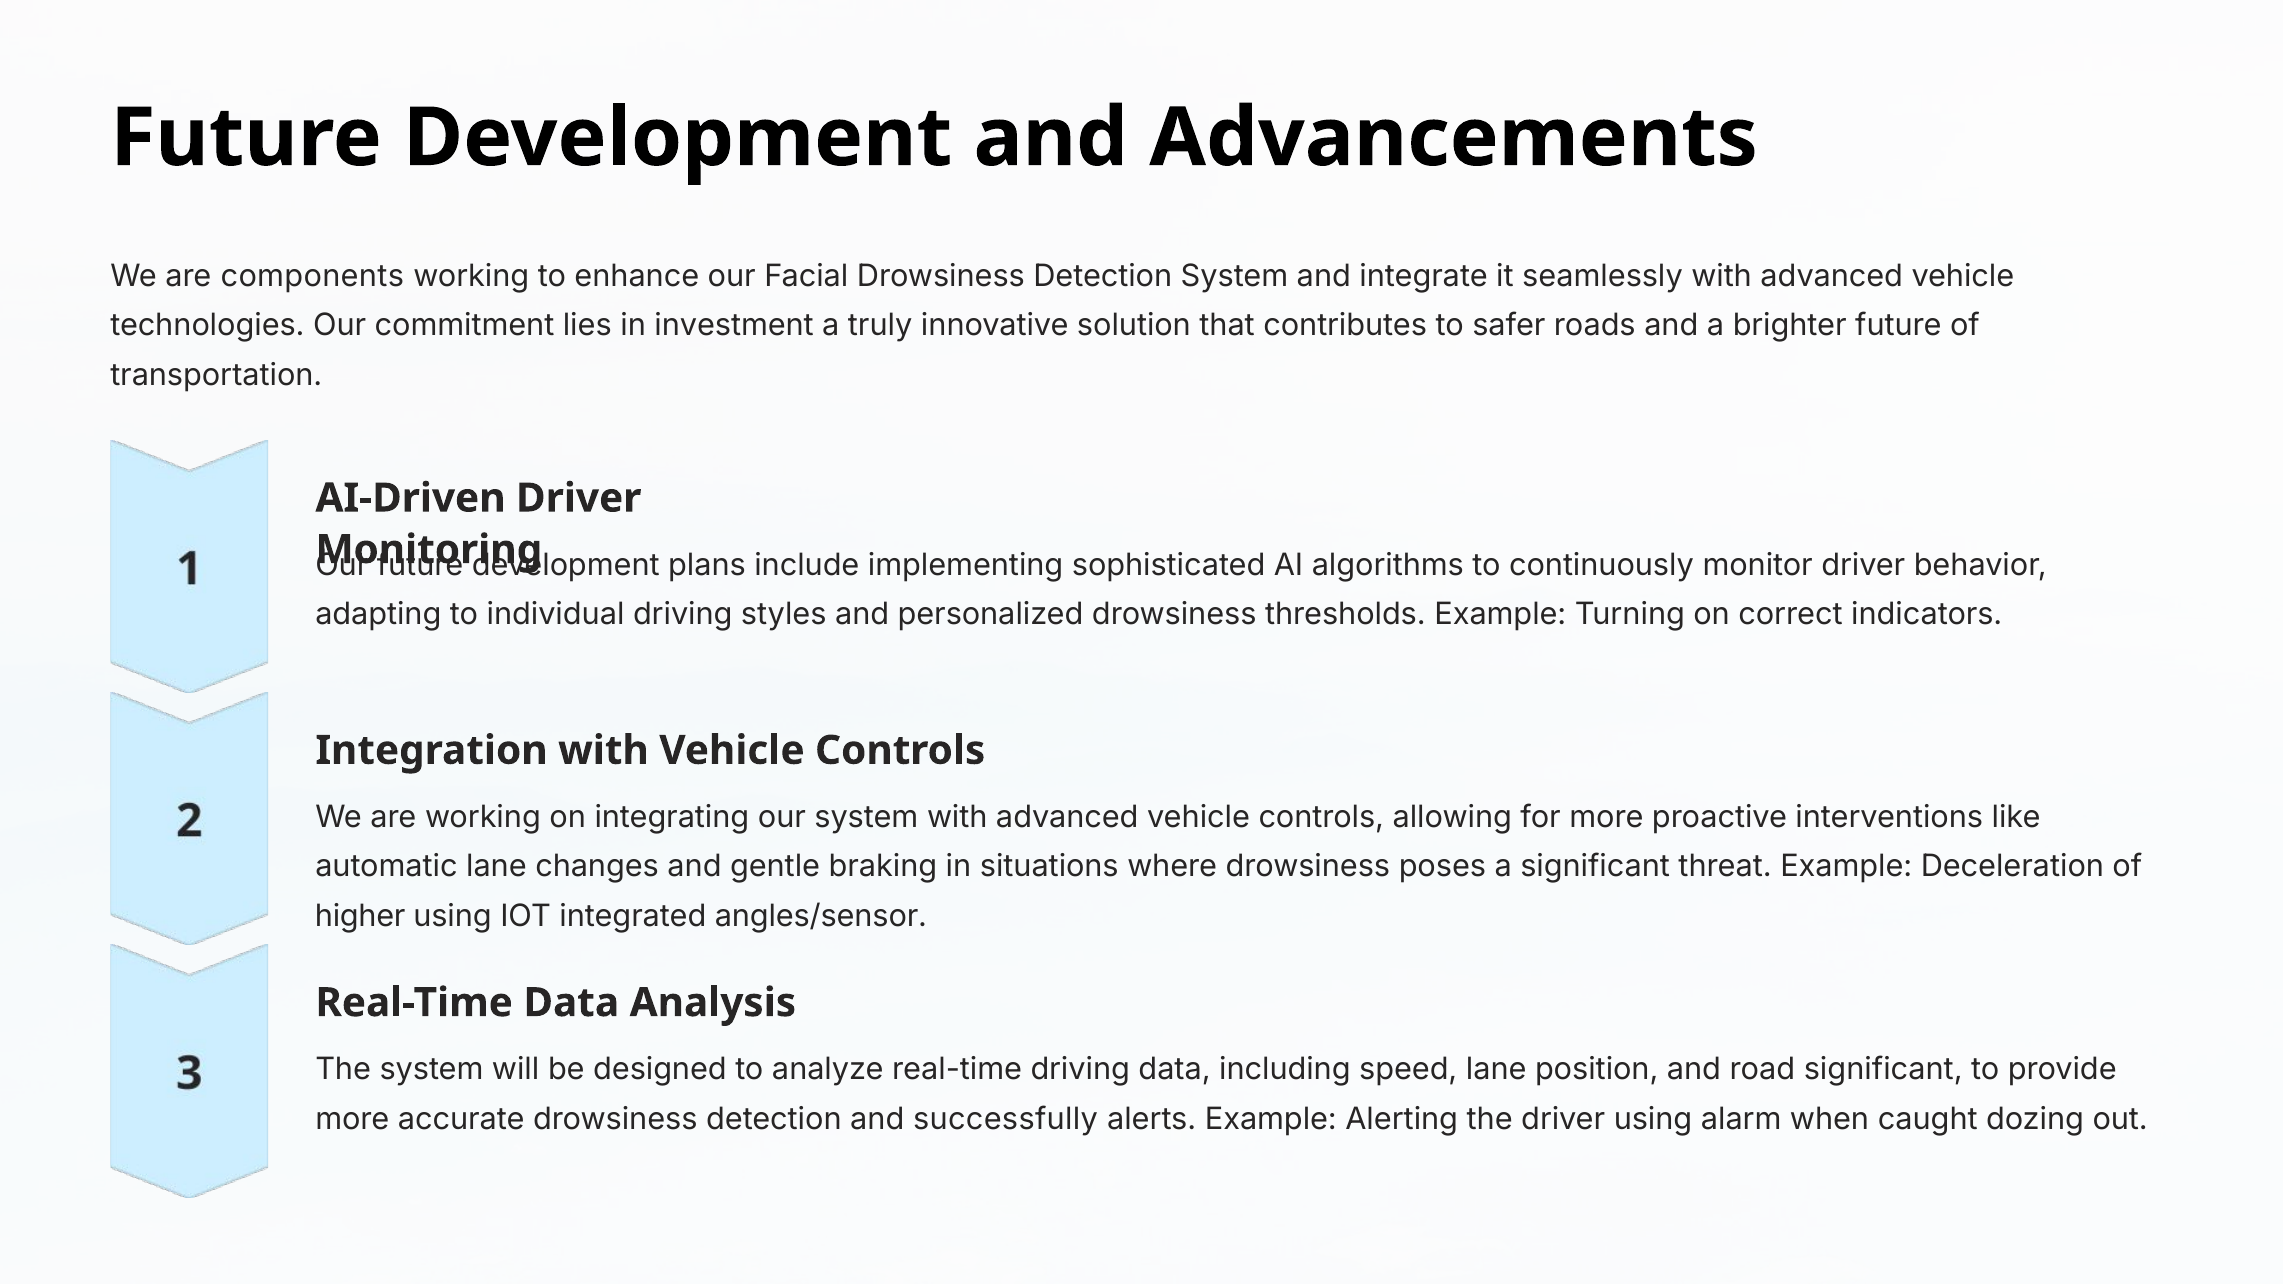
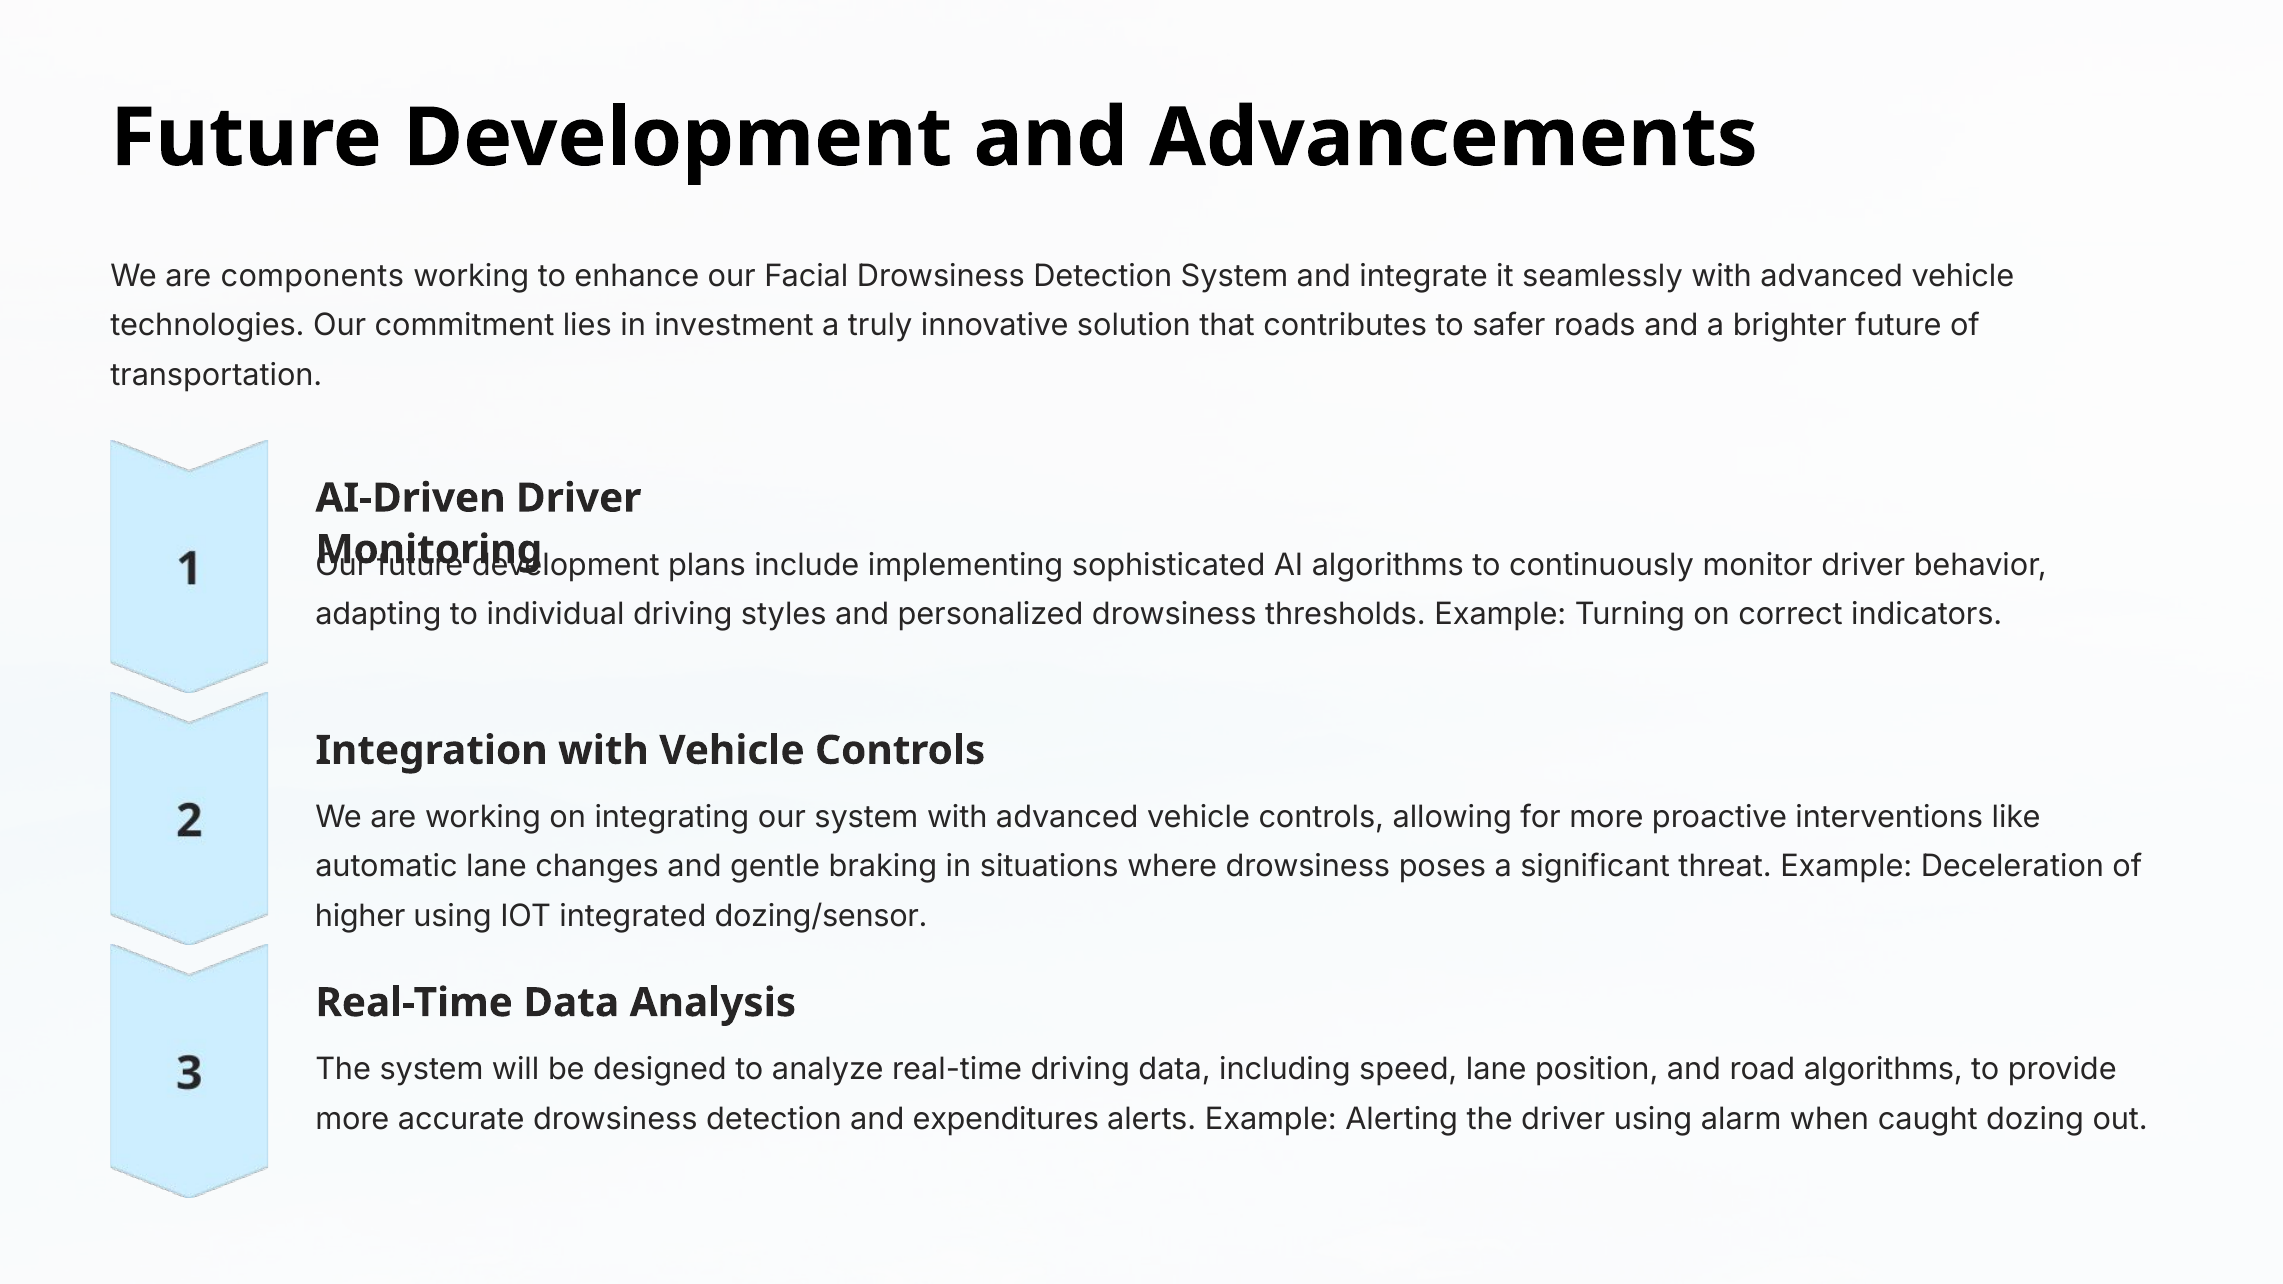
angles/sensor: angles/sensor -> dozing/sensor
road significant: significant -> algorithms
successfully: successfully -> expenditures
